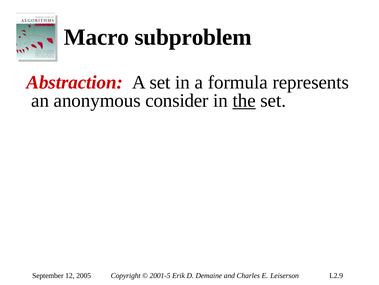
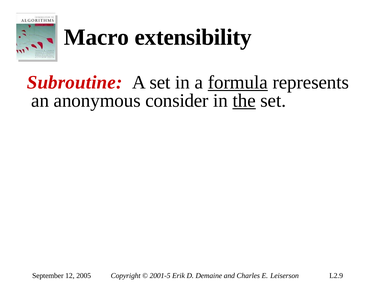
subproblem: subproblem -> extensibility
Abstraction: Abstraction -> Subroutine
formula underline: none -> present
